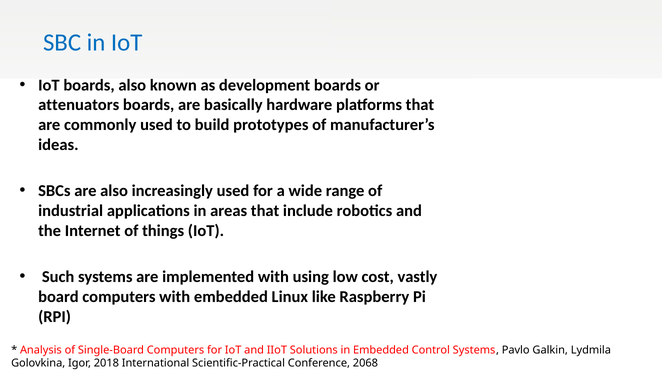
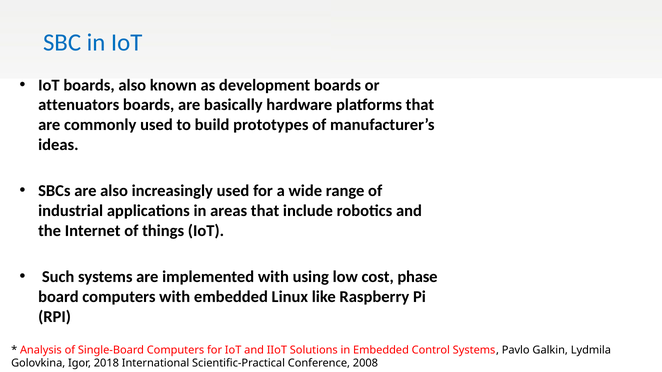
vastly: vastly -> phase
2068: 2068 -> 2008
